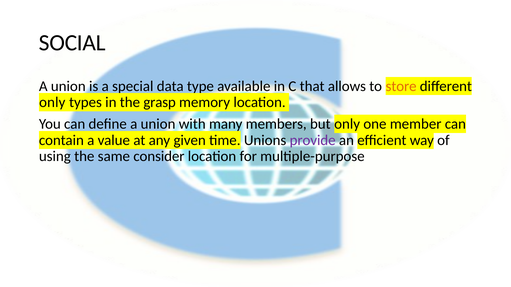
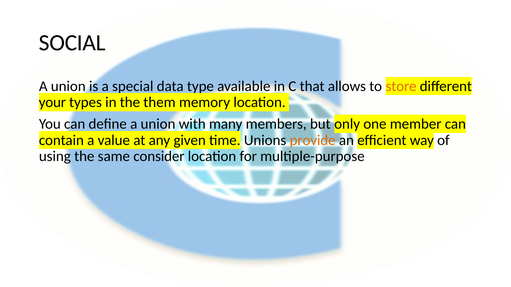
only at (52, 102): only -> your
grasp: grasp -> them
provide colour: purple -> orange
